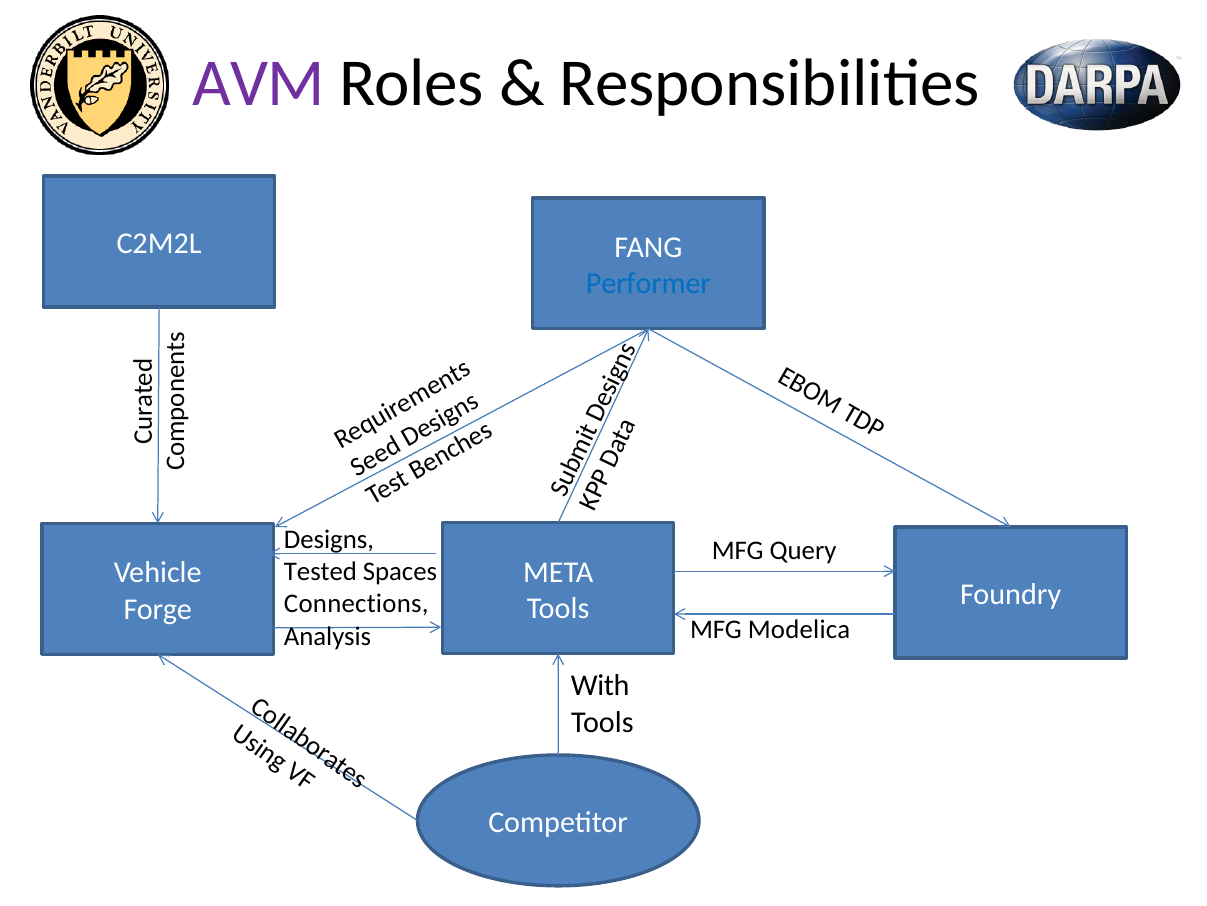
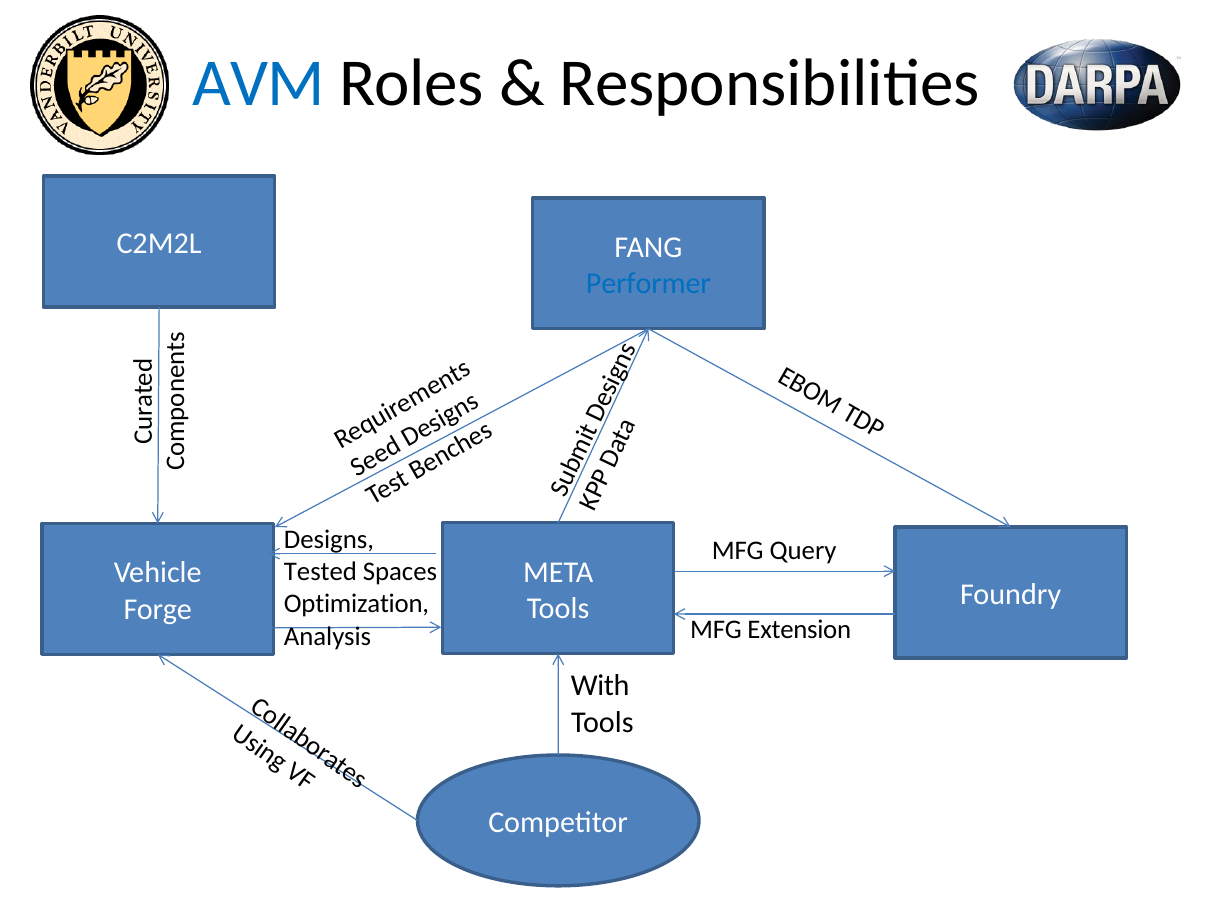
AVM colour: purple -> blue
Connections: Connections -> Optimization
Modelica: Modelica -> Extension
